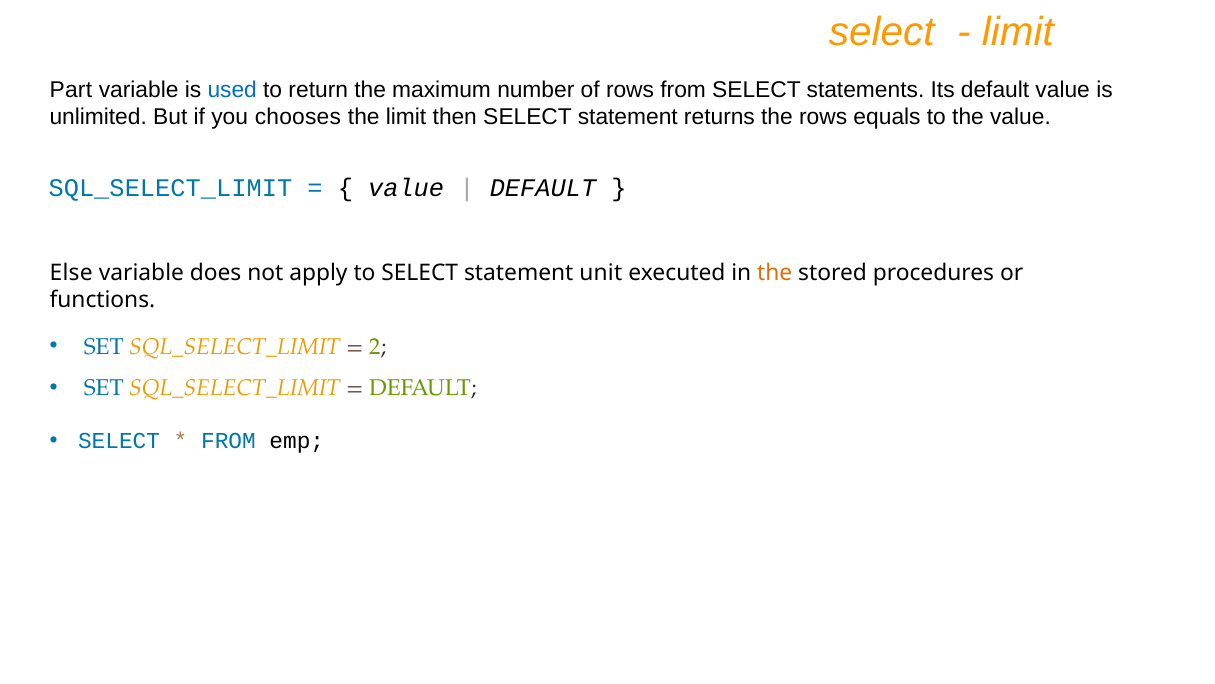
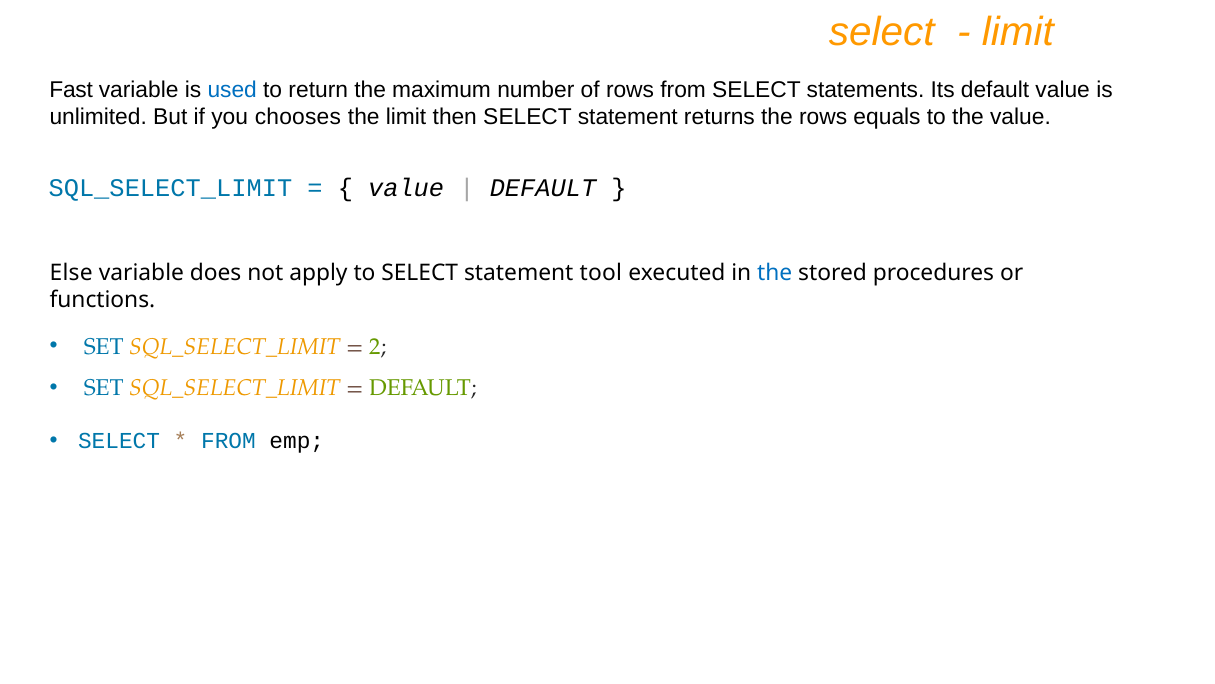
Part: Part -> Fast
unit: unit -> tool
the at (775, 273) colour: orange -> blue
